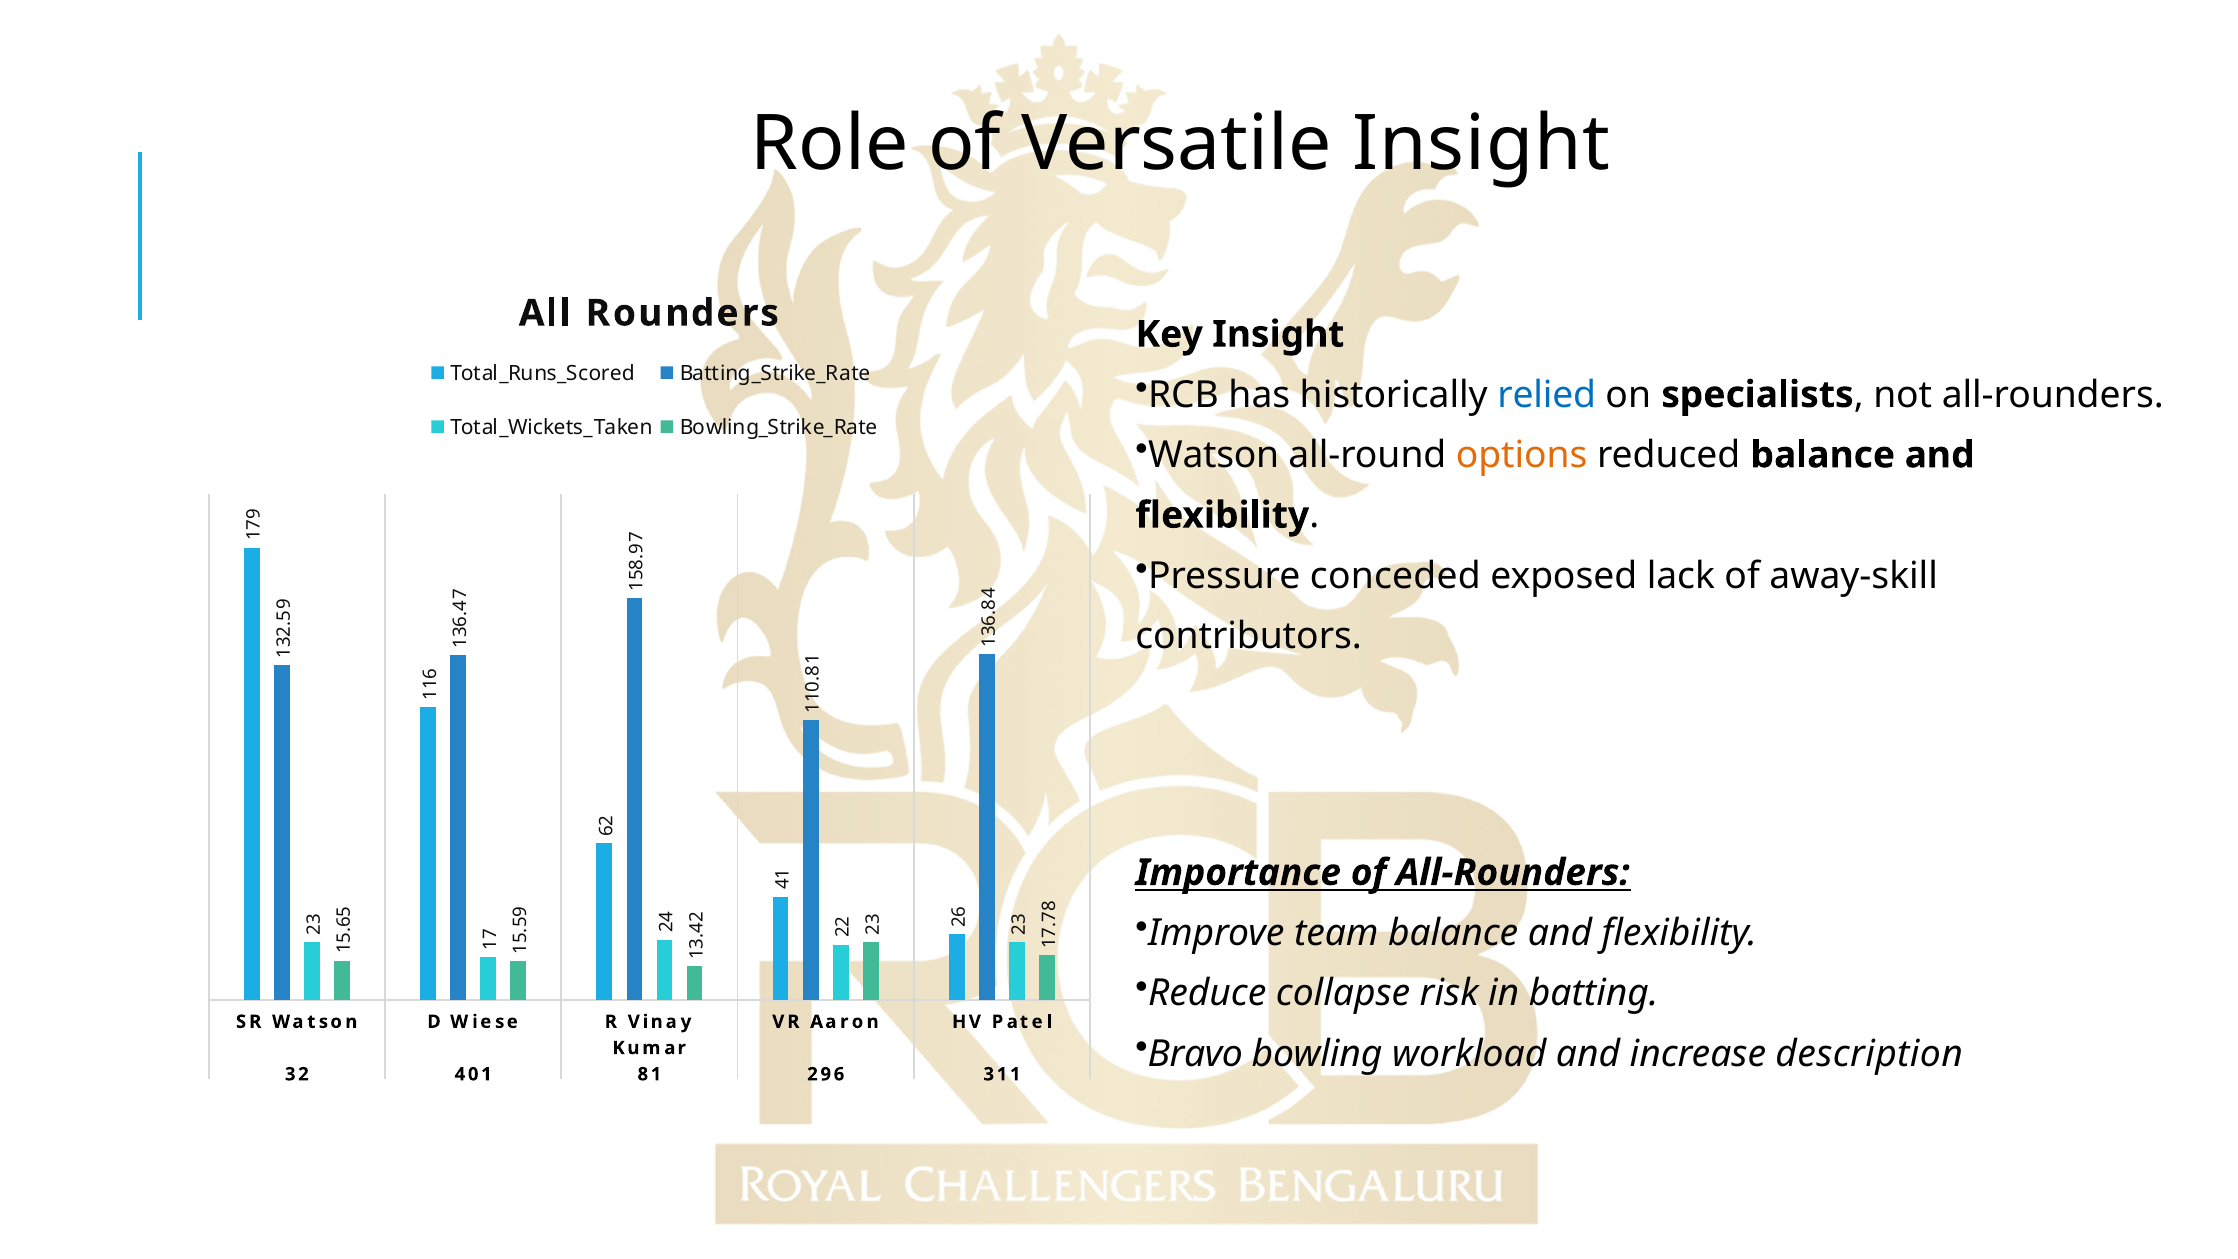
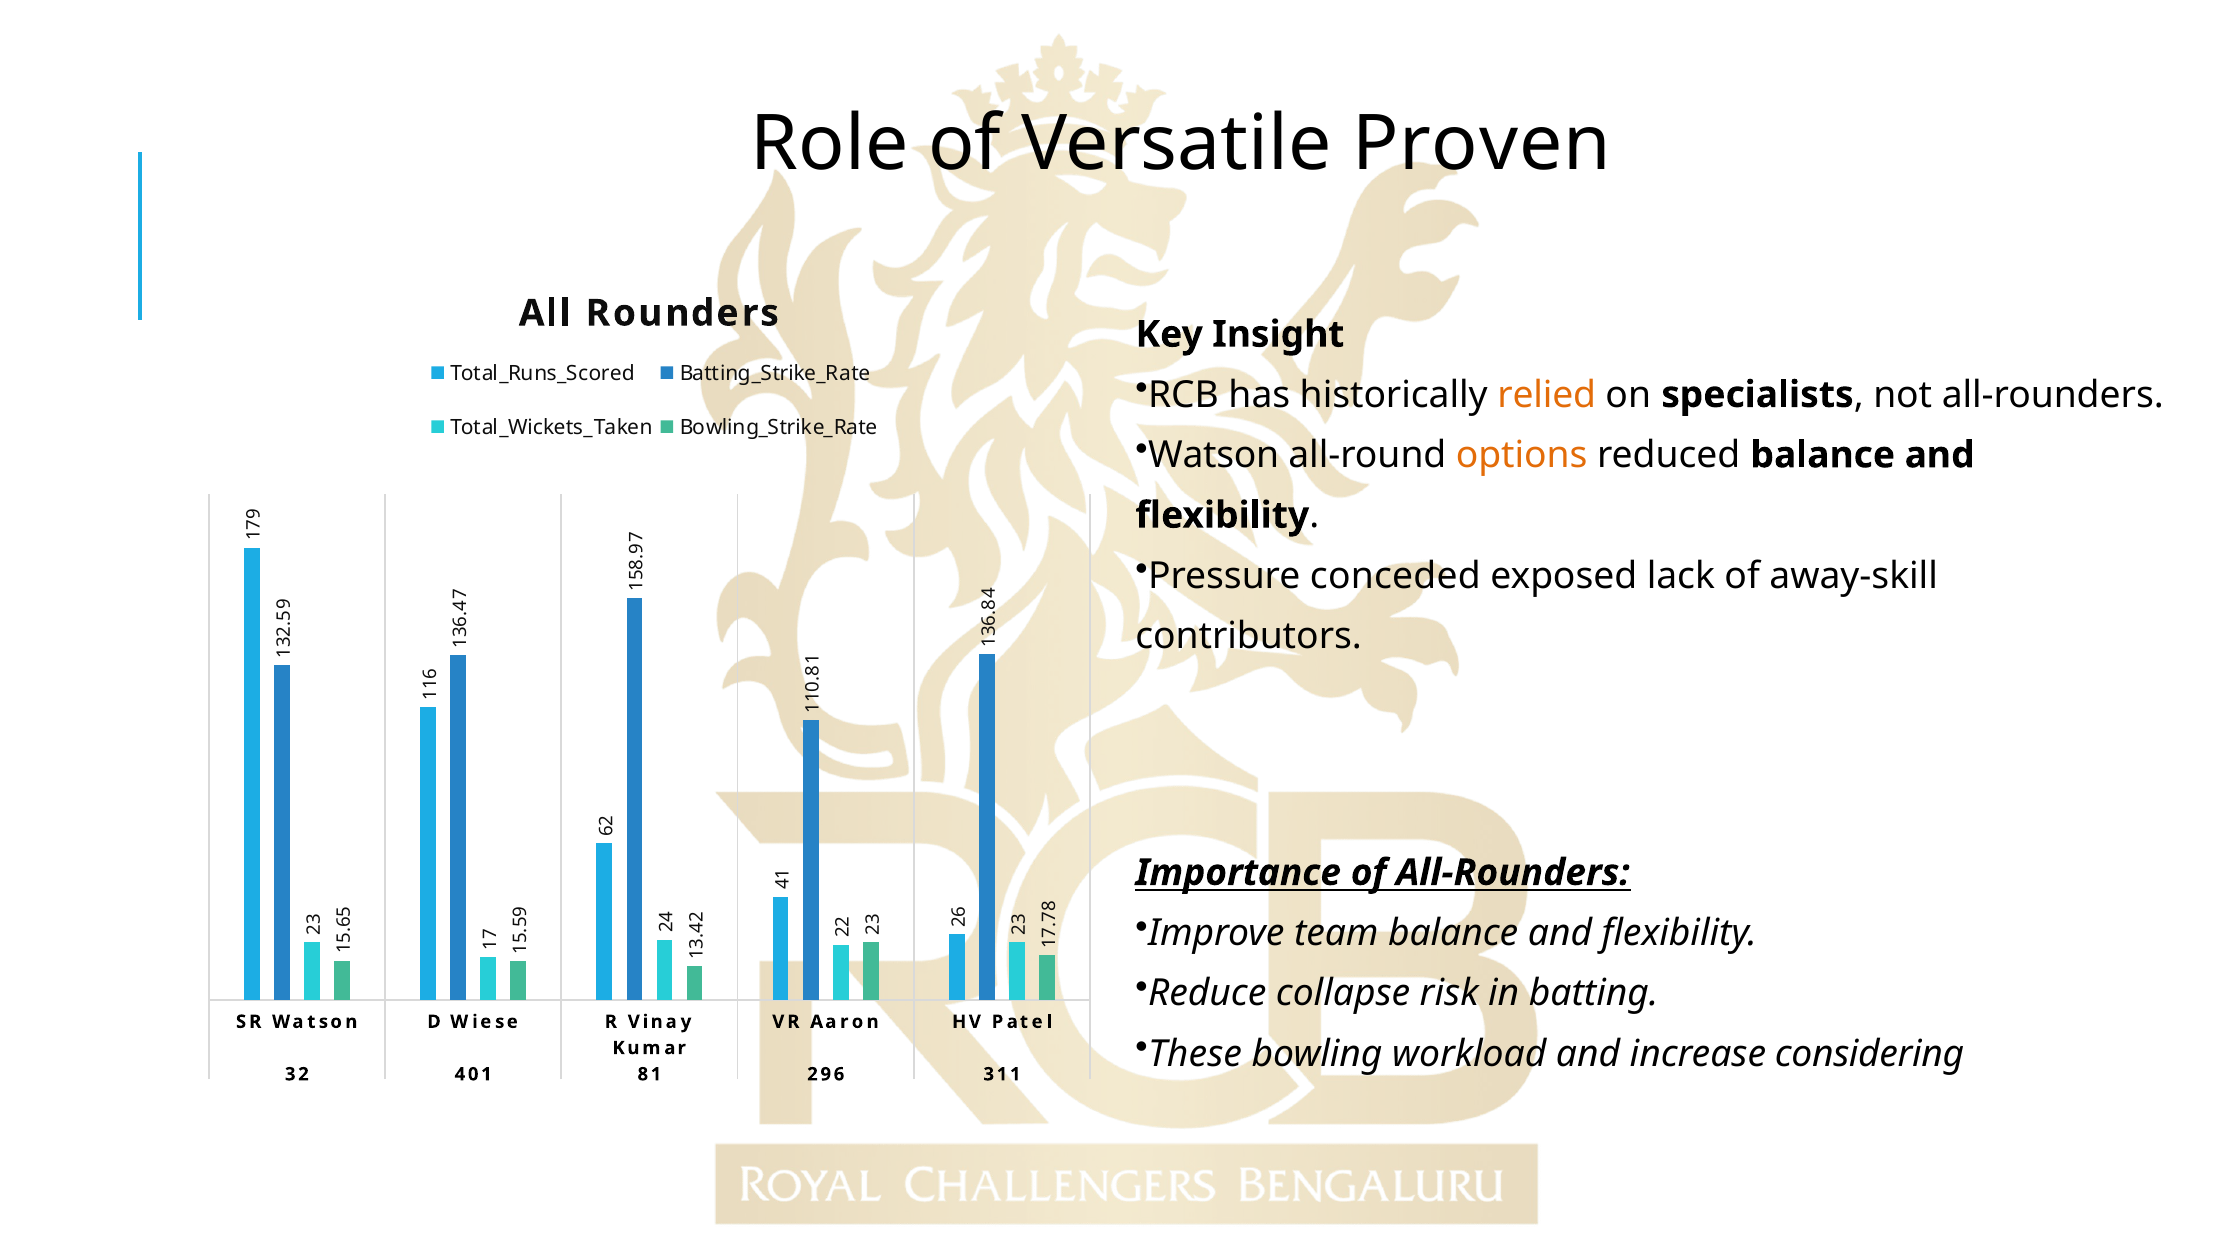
Versatile Insight: Insight -> Proven
relied colour: blue -> orange
Bravo: Bravo -> These
description: description -> considering
